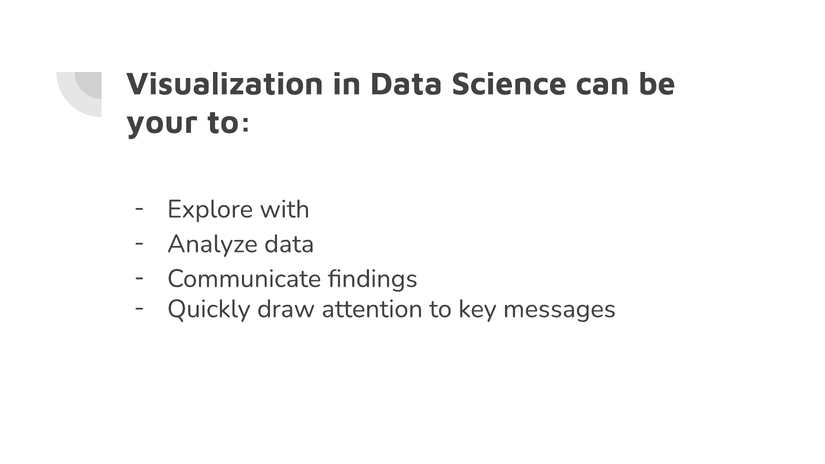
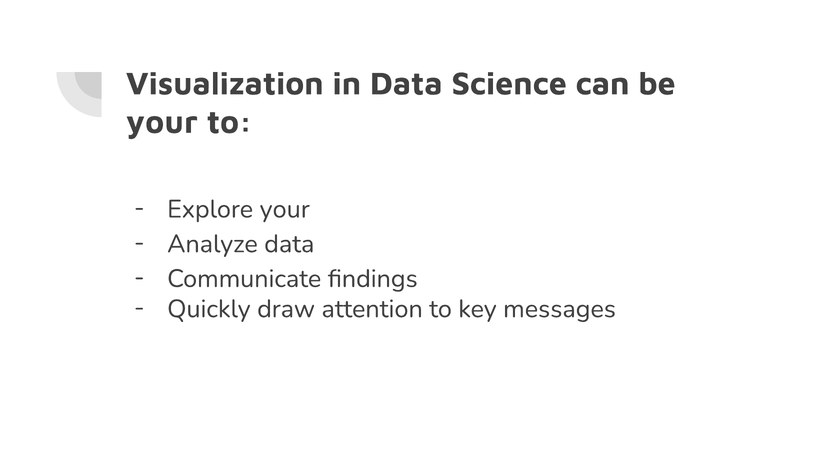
Explore with: with -> your
